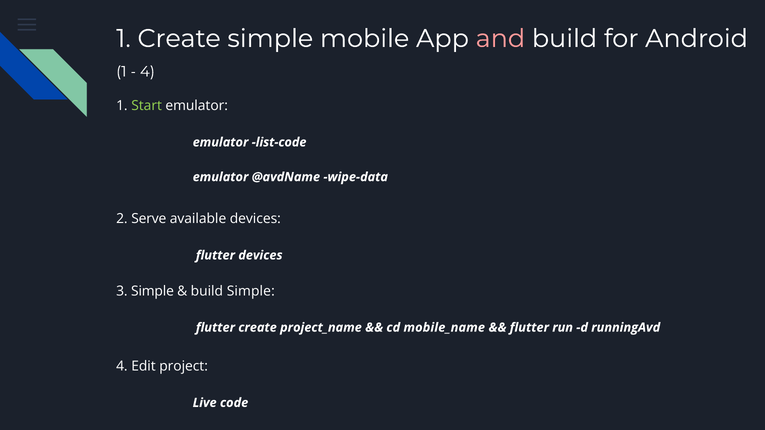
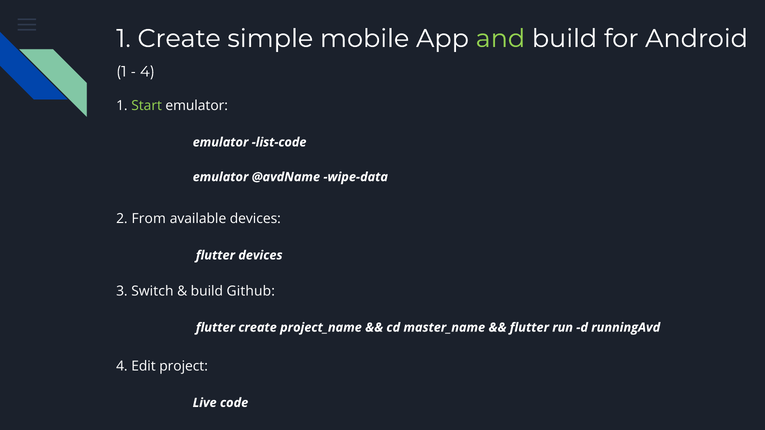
and colour: pink -> light green
Serve: Serve -> From
3 Simple: Simple -> Switch
build Simple: Simple -> Github
mobile_name: mobile_name -> master_name
